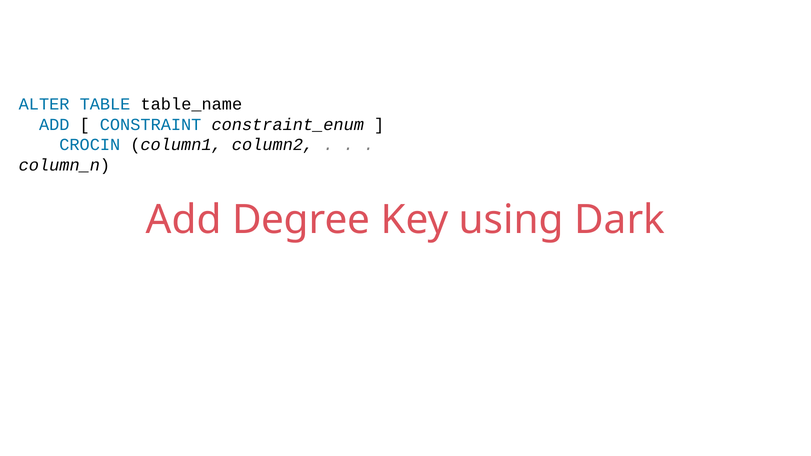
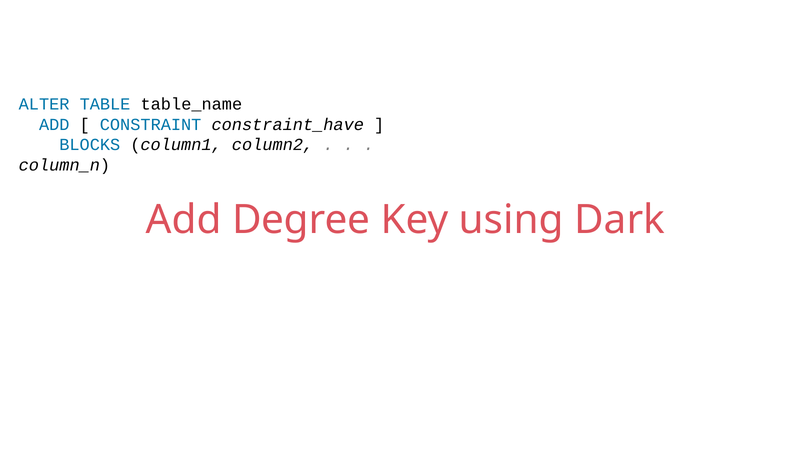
constraint_enum: constraint_enum -> constraint_have
CROCIN: CROCIN -> BLOCKS
